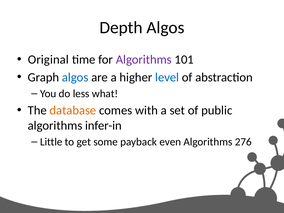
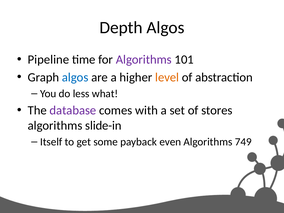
Original: Original -> Pipeline
level colour: blue -> orange
database colour: orange -> purple
public: public -> stores
infer-in: infer-in -> slide-in
Little: Little -> Itself
276: 276 -> 749
